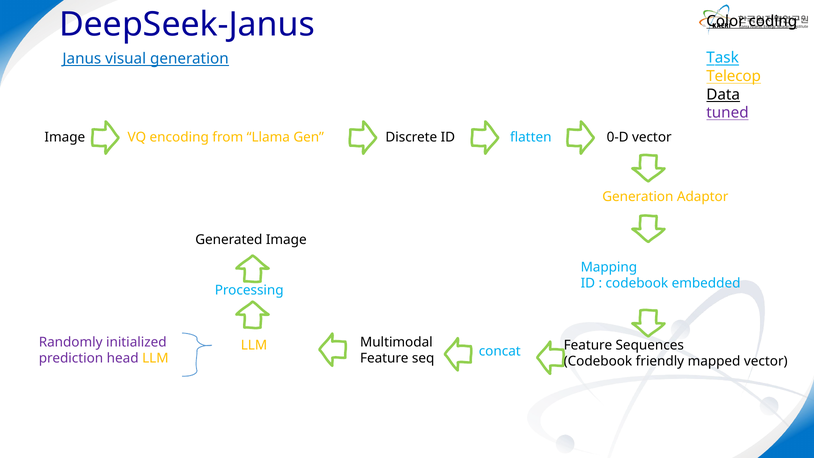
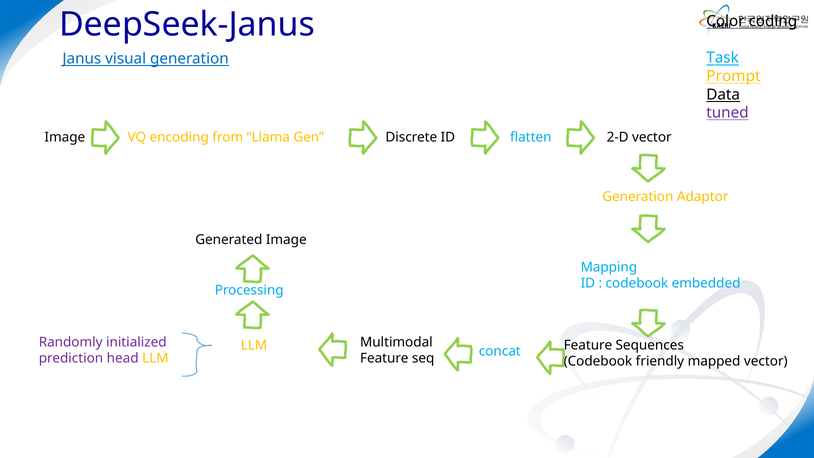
Telecop: Telecop -> Prompt
0-D: 0-D -> 2-D
